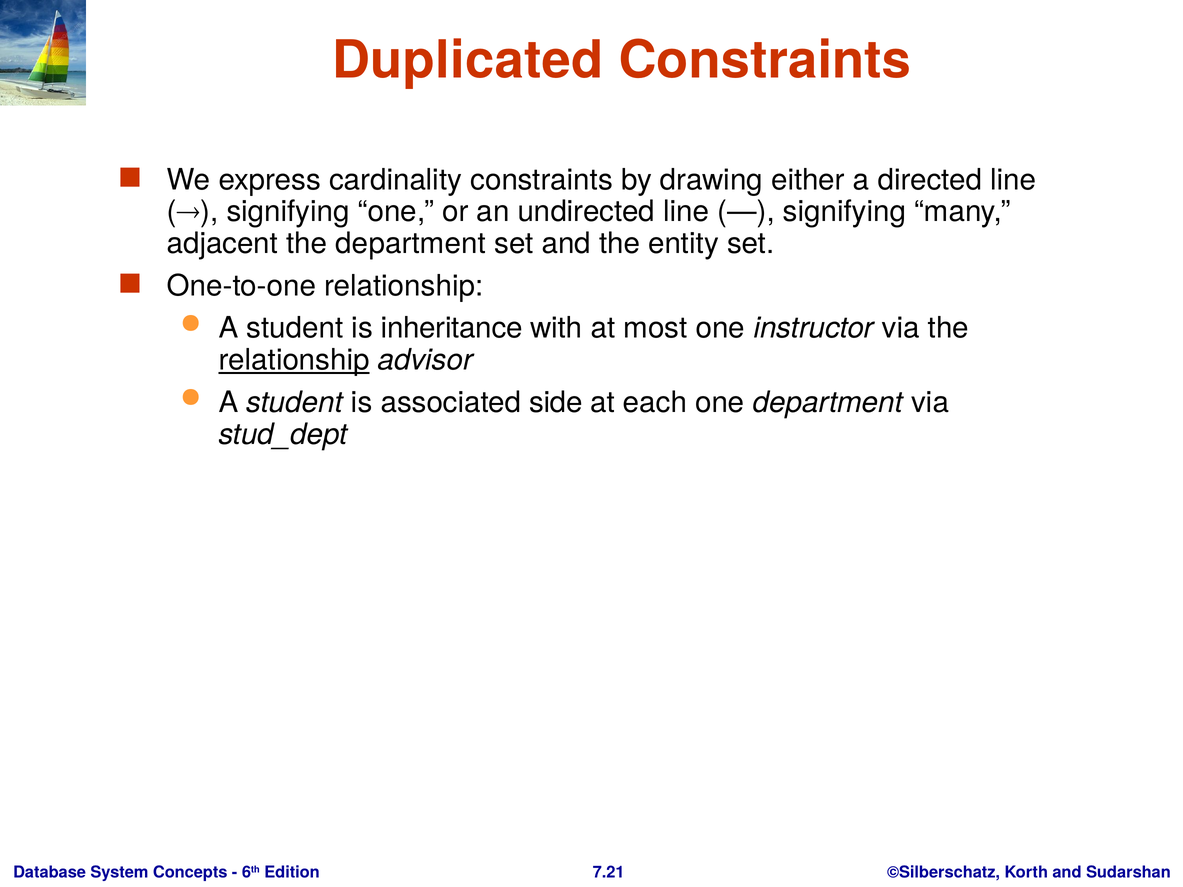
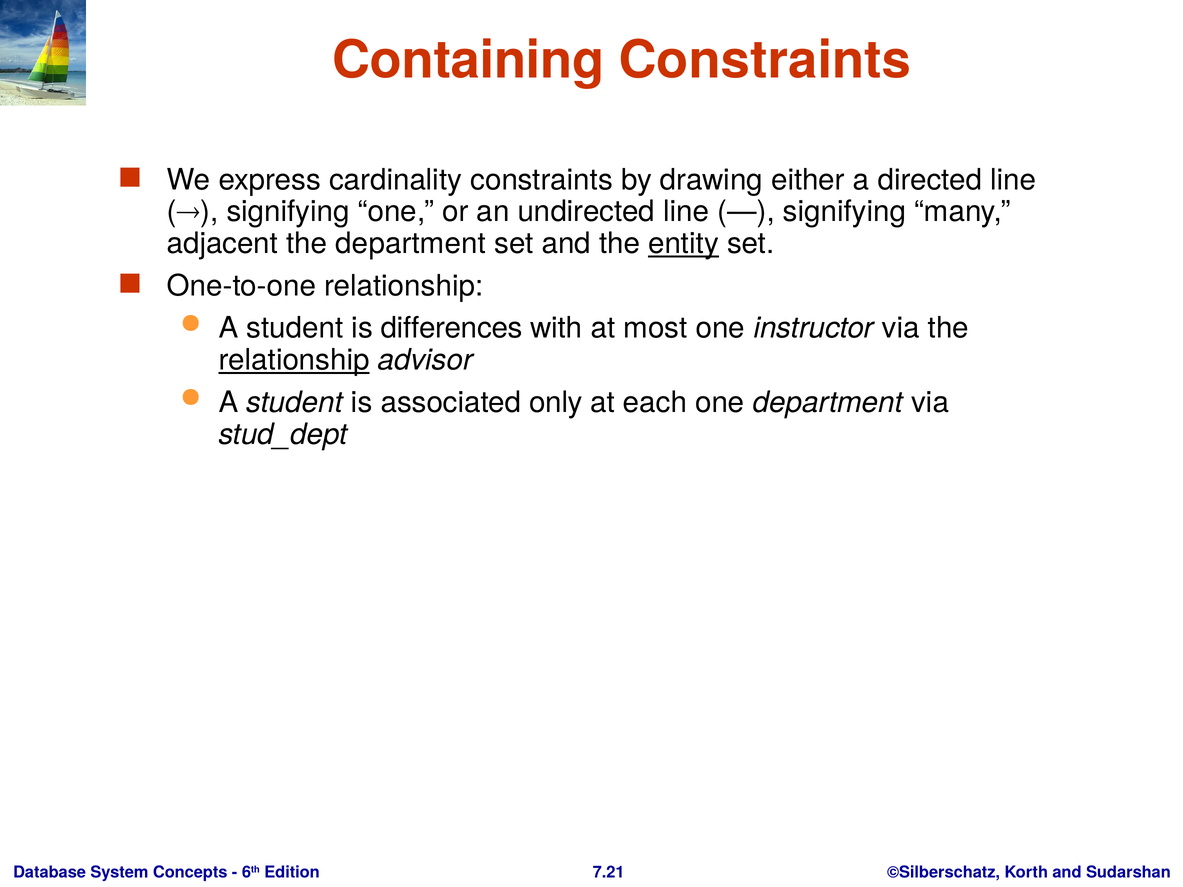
Duplicated: Duplicated -> Containing
entity underline: none -> present
inheritance: inheritance -> differences
side: side -> only
